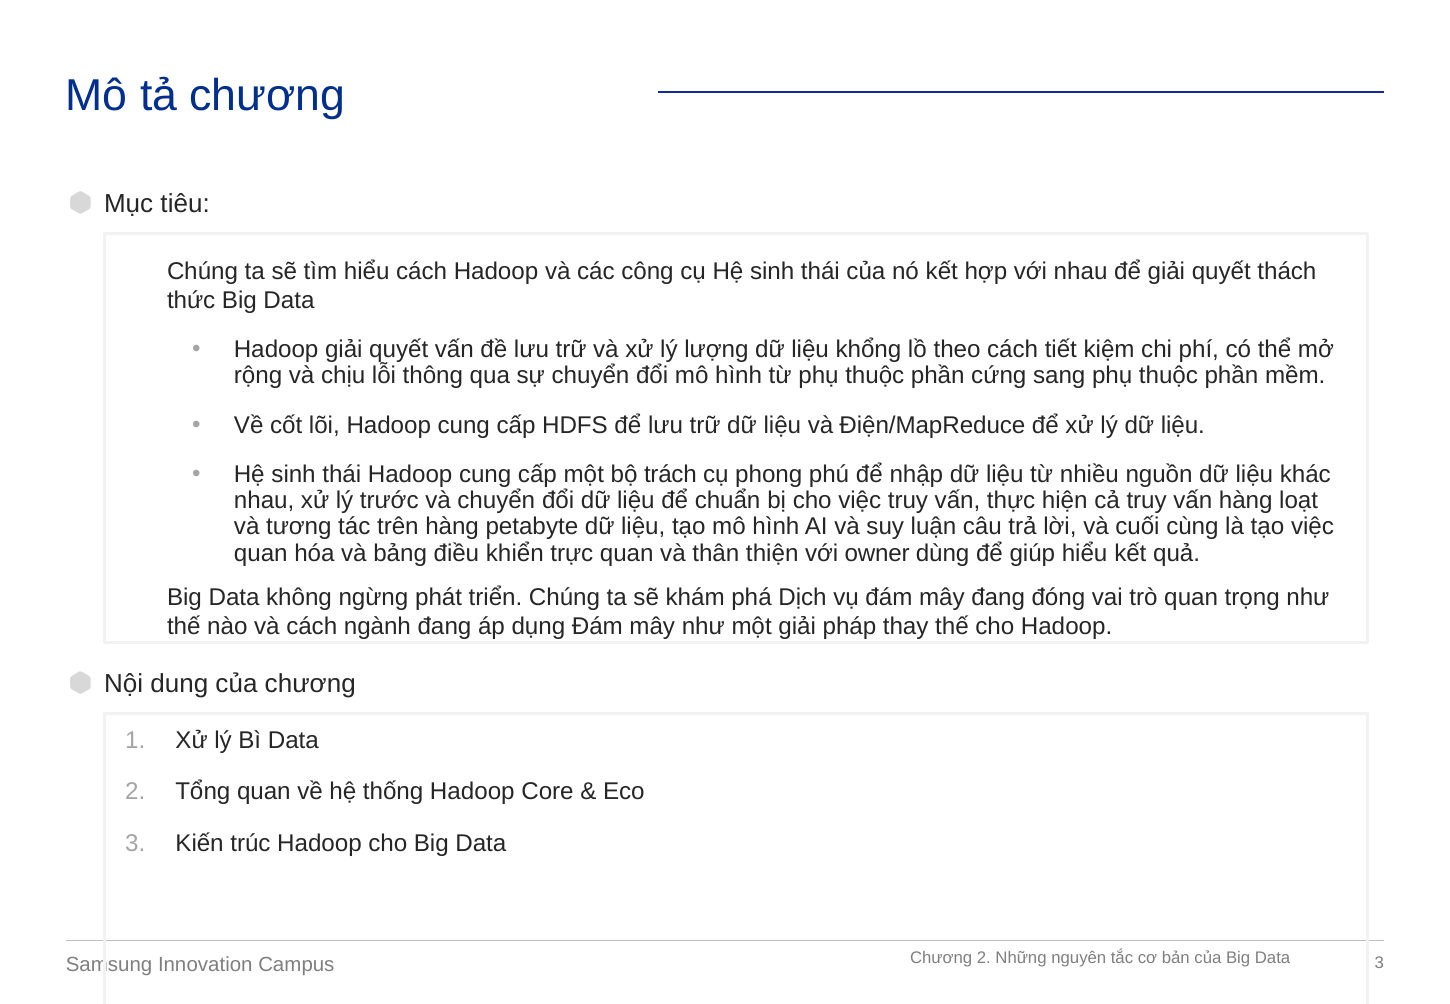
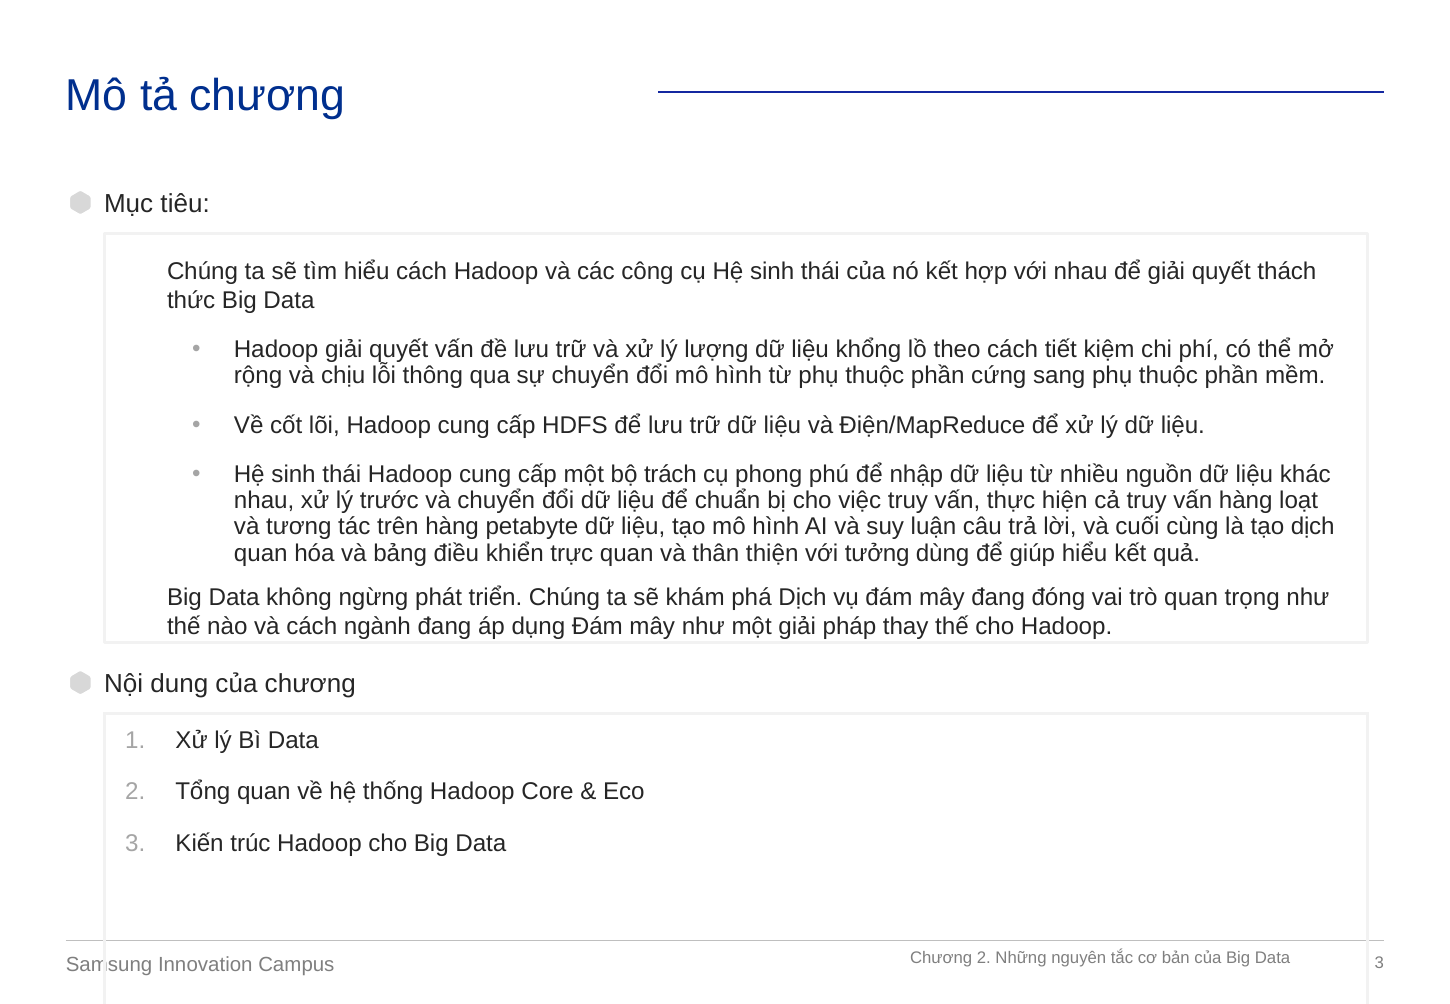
tạo việc: việc -> dịch
owner: owner -> tưởng
